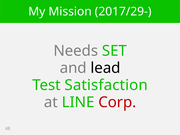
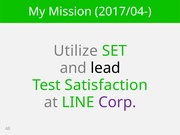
2017/29-: 2017/29- -> 2017/04-
Needs: Needs -> Utilize
Corp colour: red -> purple
